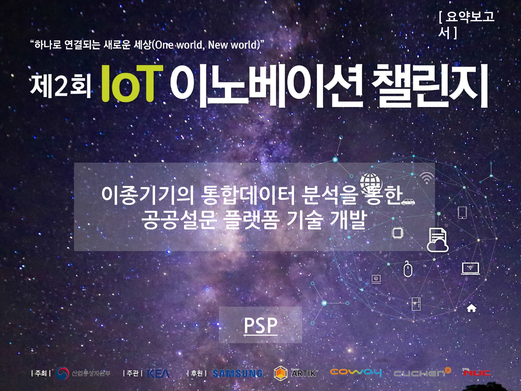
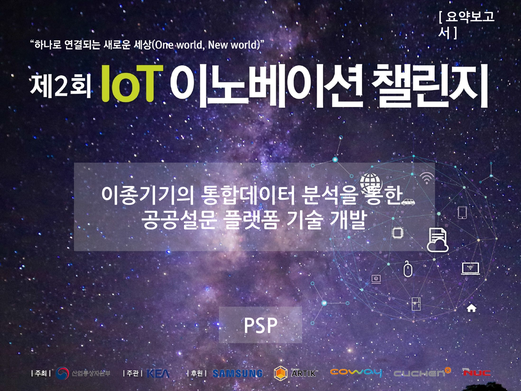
PSP underline: present -> none
